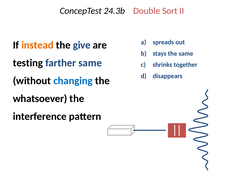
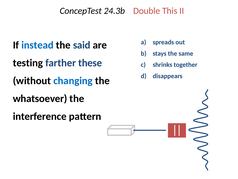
Sort: Sort -> This
instead colour: orange -> blue
give: give -> said
farther same: same -> these
